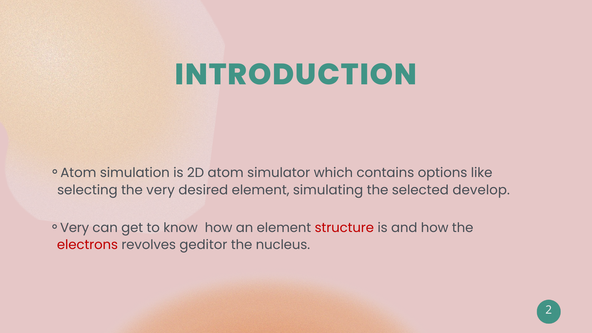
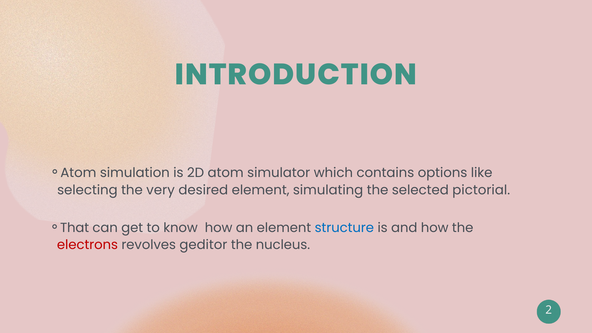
develop: develop -> pictorial
Very at (75, 228): Very -> That
structure colour: red -> blue
